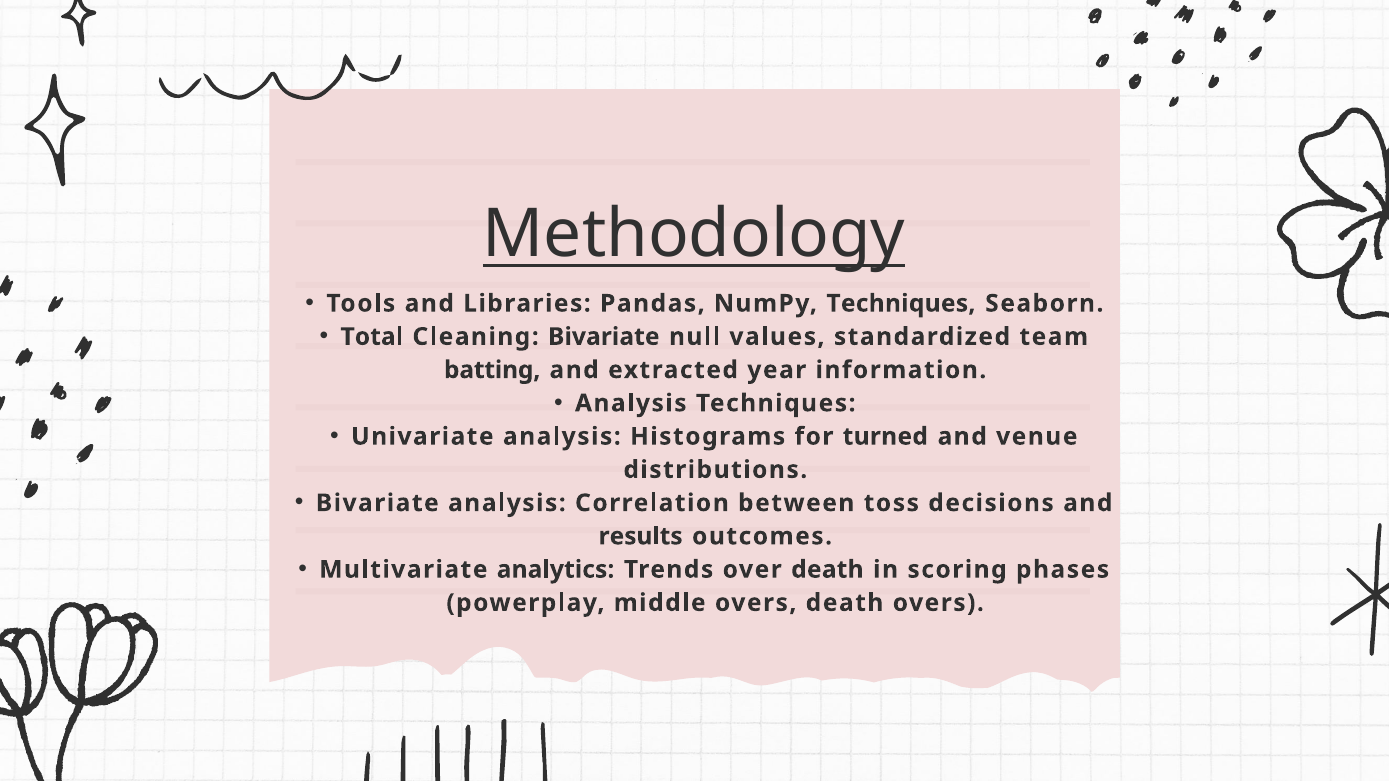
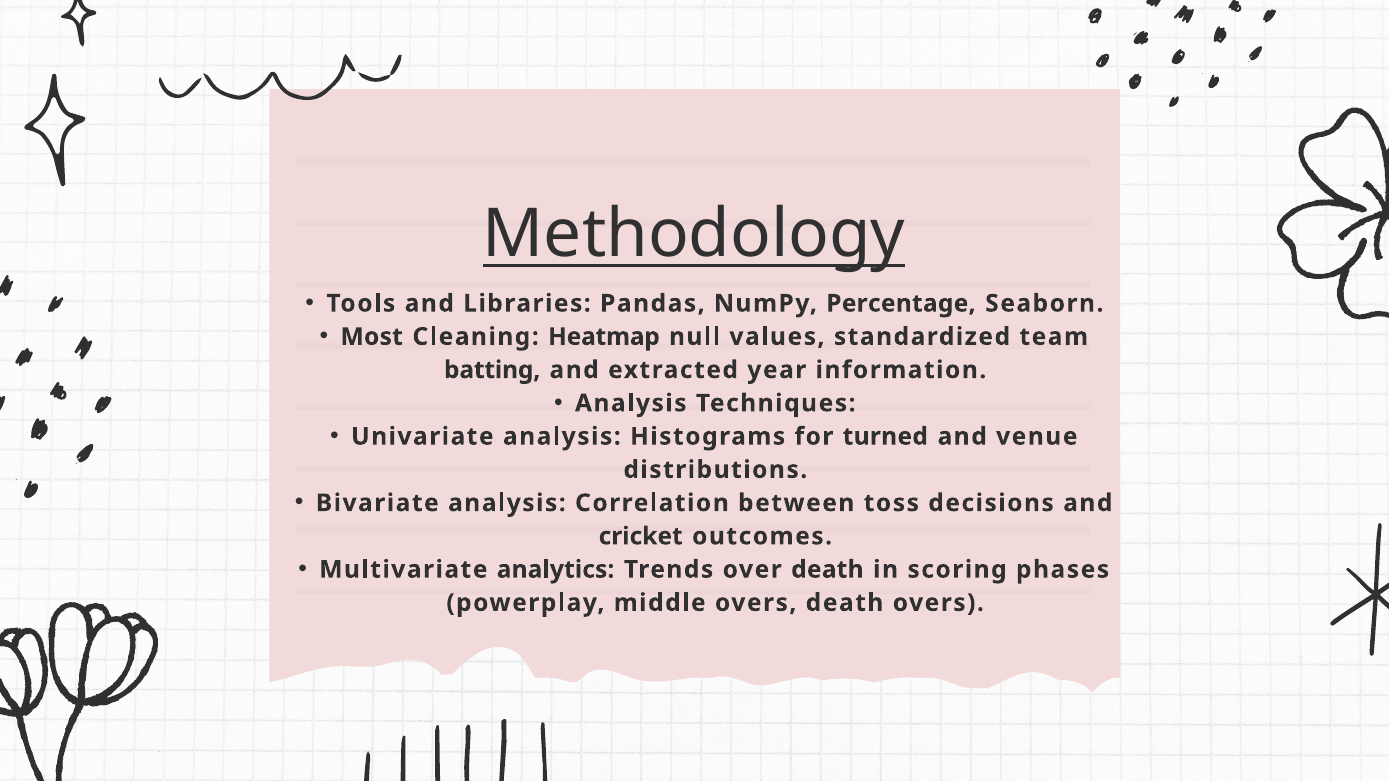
NumPy Techniques: Techniques -> Percentage
Total: Total -> Most
Cleaning Bivariate: Bivariate -> Heatmap
results: results -> cricket
